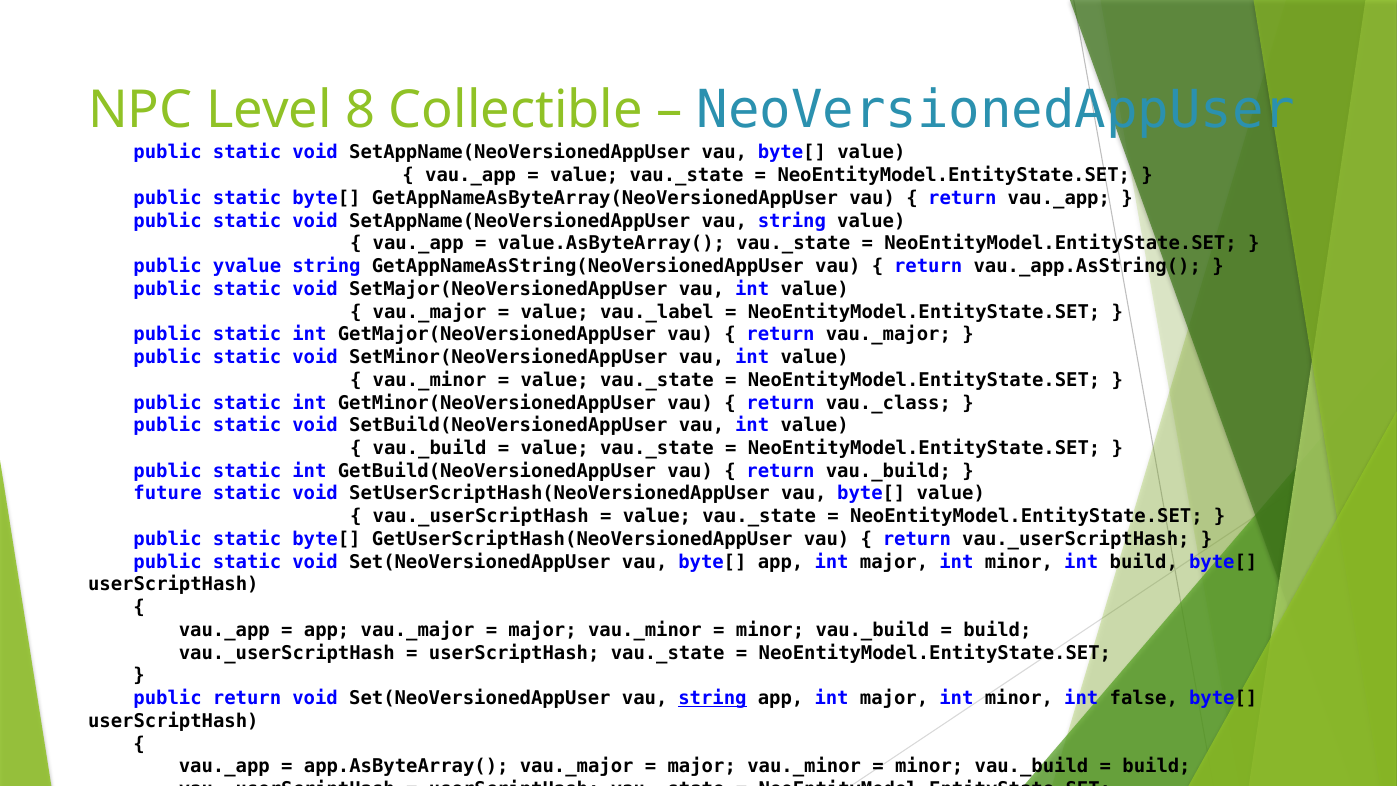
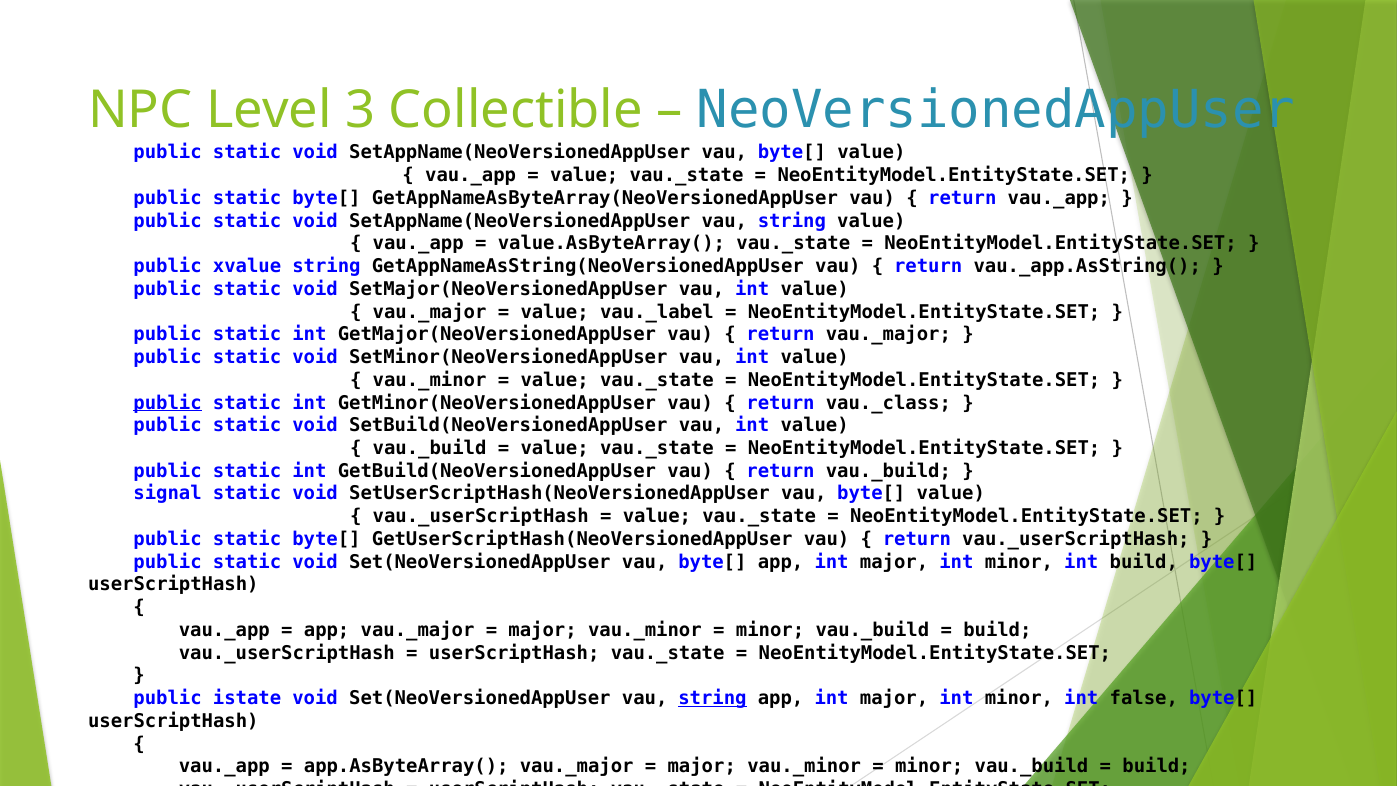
8: 8 -> 3
yvalue: yvalue -> xvalue
public at (168, 403) underline: none -> present
future: future -> signal
public return: return -> istate
